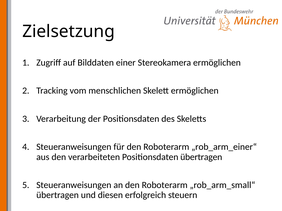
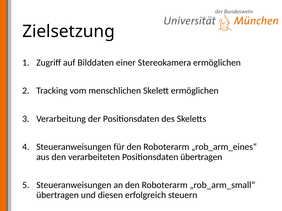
„rob_arm_einer“: „rob_arm_einer“ -> „rob_arm_eines“
